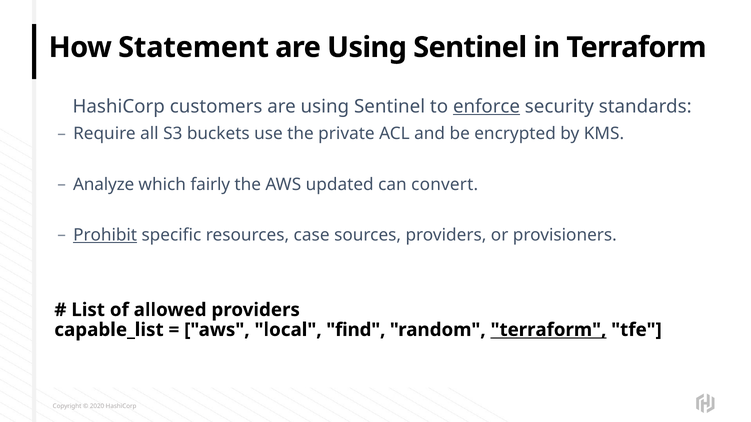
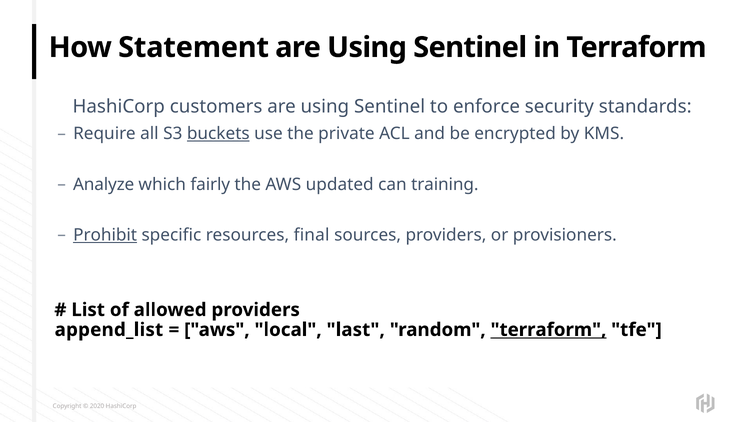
enforce underline: present -> none
buckets underline: none -> present
convert: convert -> training
case: case -> final
capable_list: capable_list -> append_list
find: find -> last
